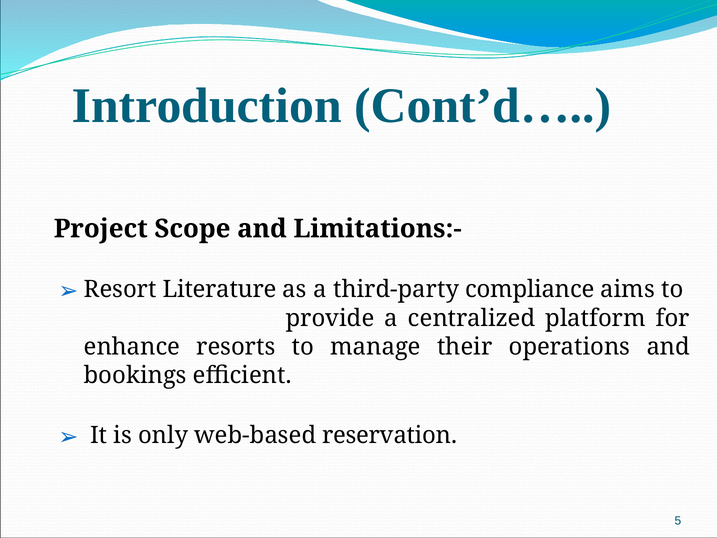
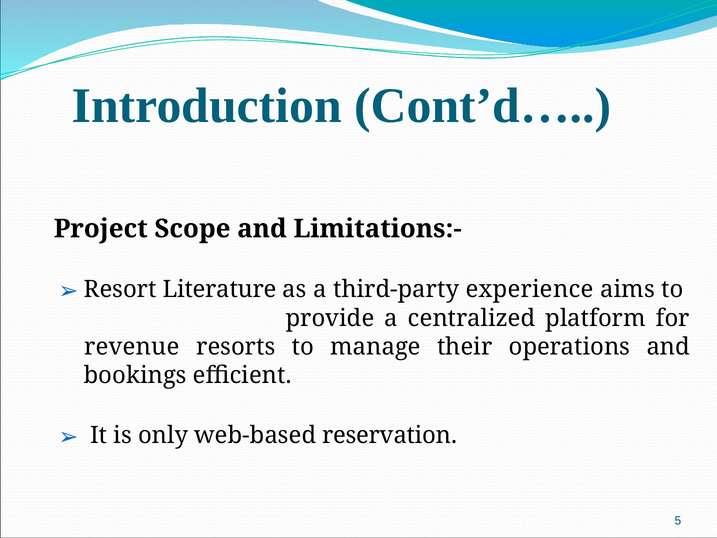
compliance: compliance -> experience
enhance: enhance -> revenue
